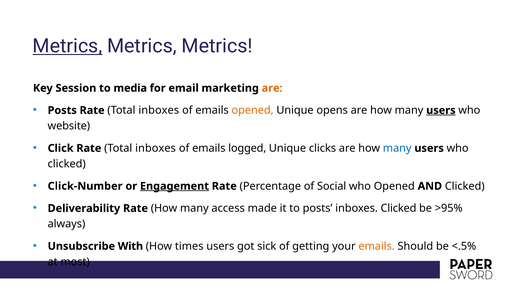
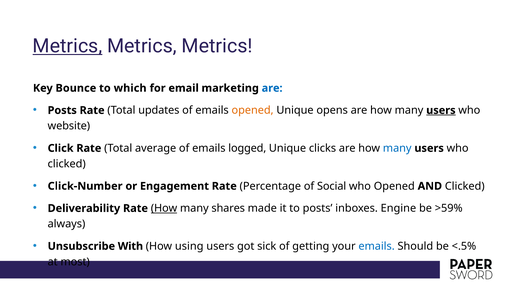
Session: Session -> Bounce
media: media -> which
are at (272, 88) colour: orange -> blue
inboxes at (159, 110): inboxes -> updates
Click Rate Total inboxes: inboxes -> average
Engagement underline: present -> none
How at (164, 208) underline: none -> present
access: access -> shares
inboxes Clicked: Clicked -> Engine
>95%: >95% -> >59%
times: times -> using
emails at (377, 246) colour: orange -> blue
